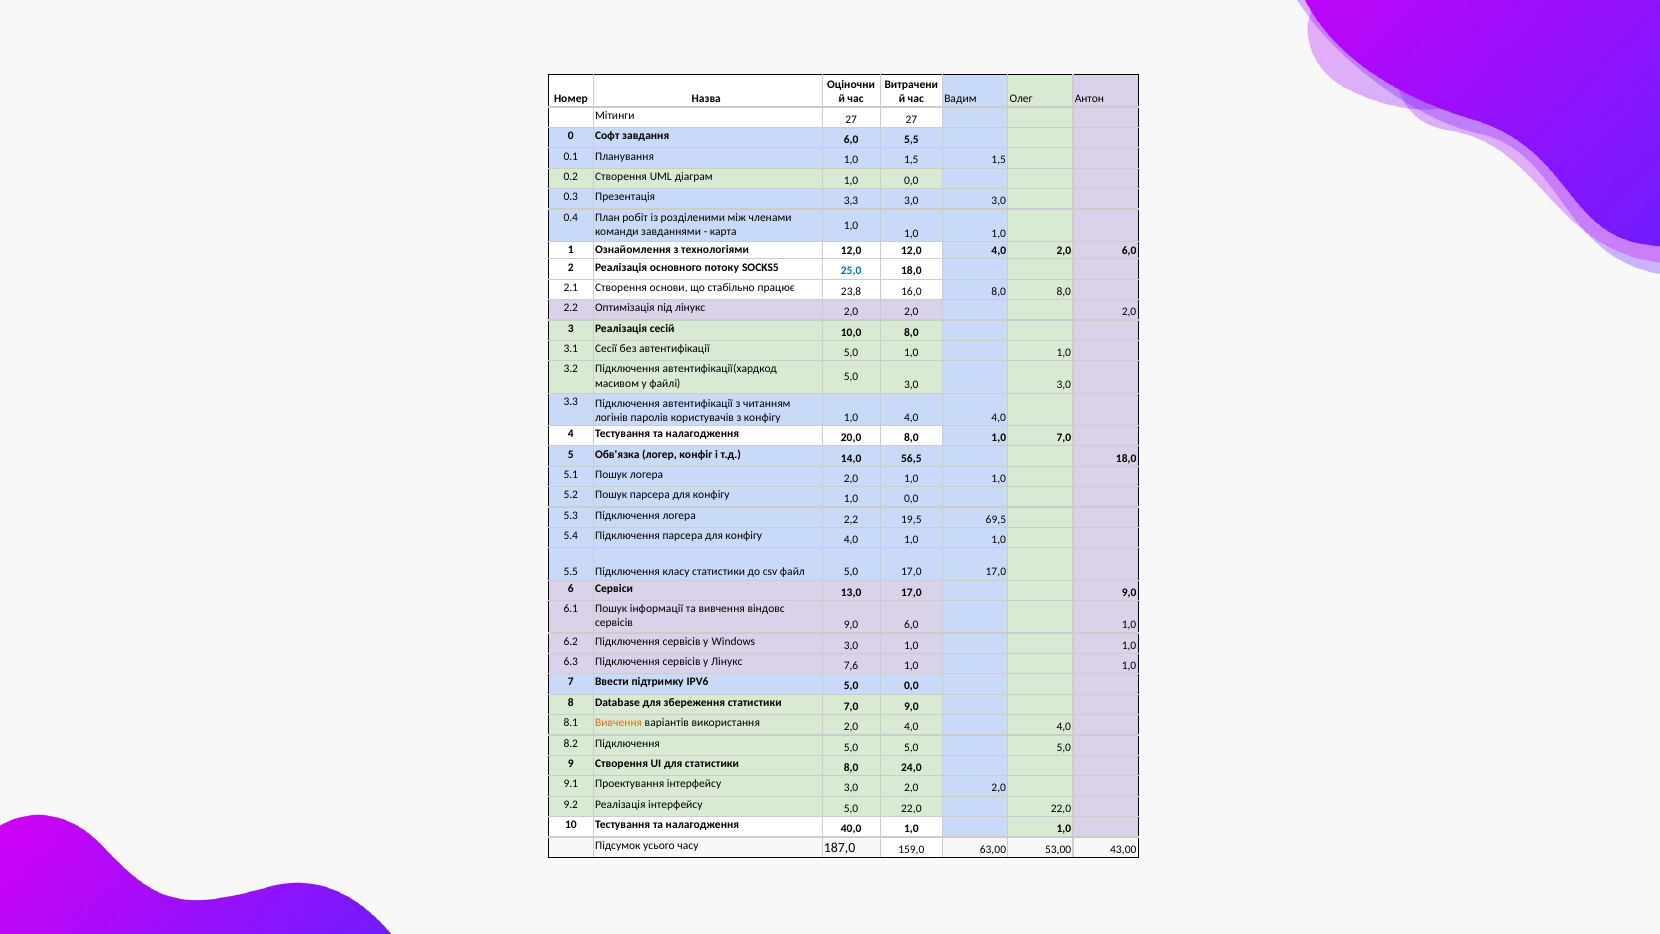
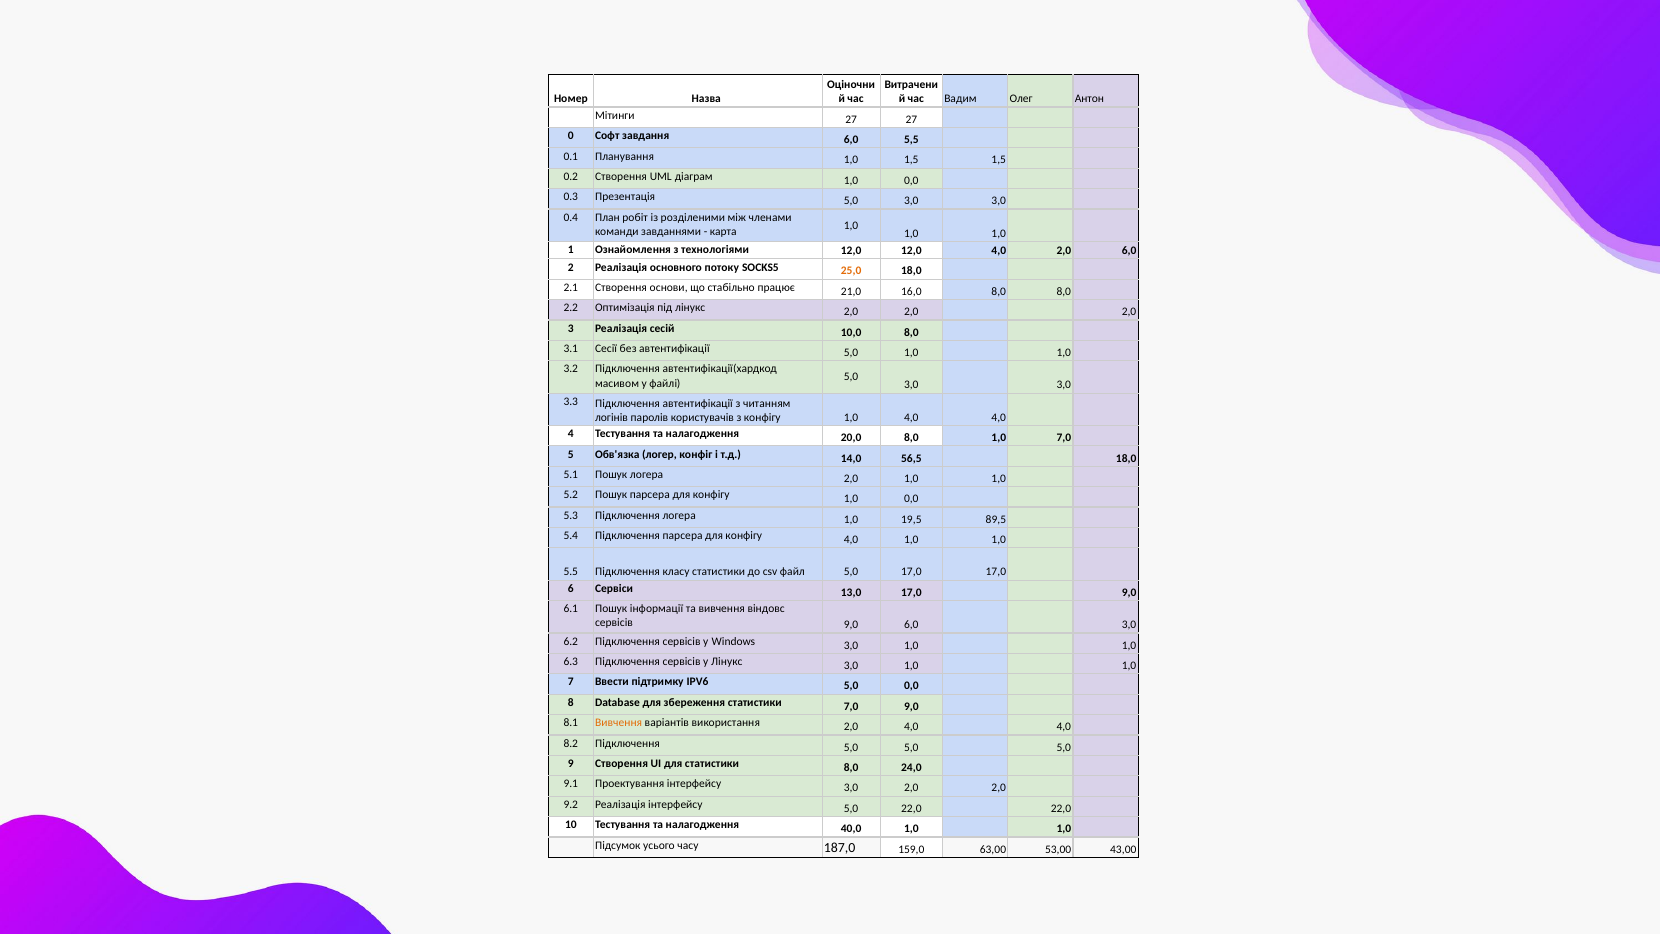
Презентація 3,3: 3,3 -> 5,0
25,0 colour: blue -> orange
23,8: 23,8 -> 21,0
логера 2,2: 2,2 -> 1,0
69,5: 69,5 -> 89,5
6,0 1,0: 1,0 -> 3,0
Лінукс 7,6: 7,6 -> 3,0
